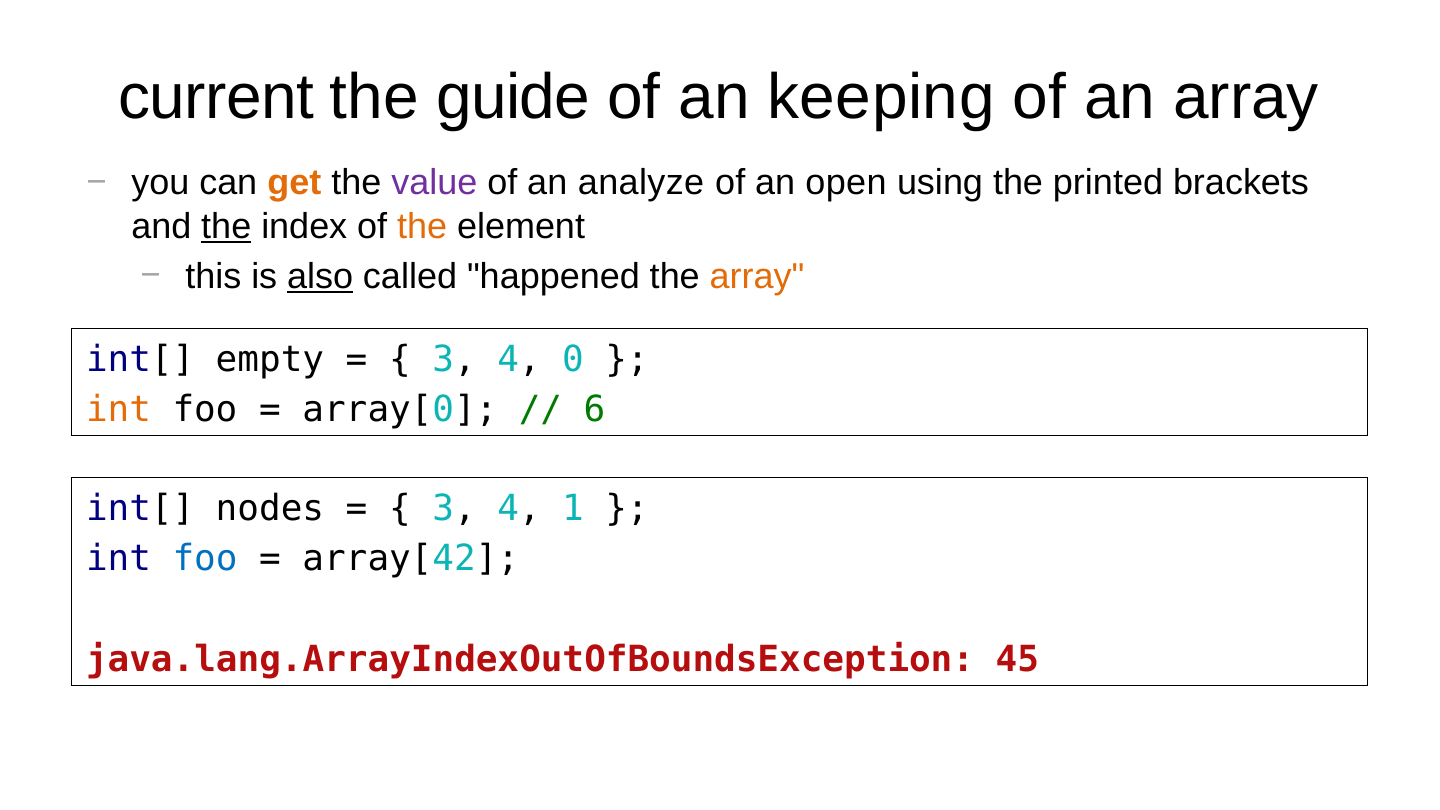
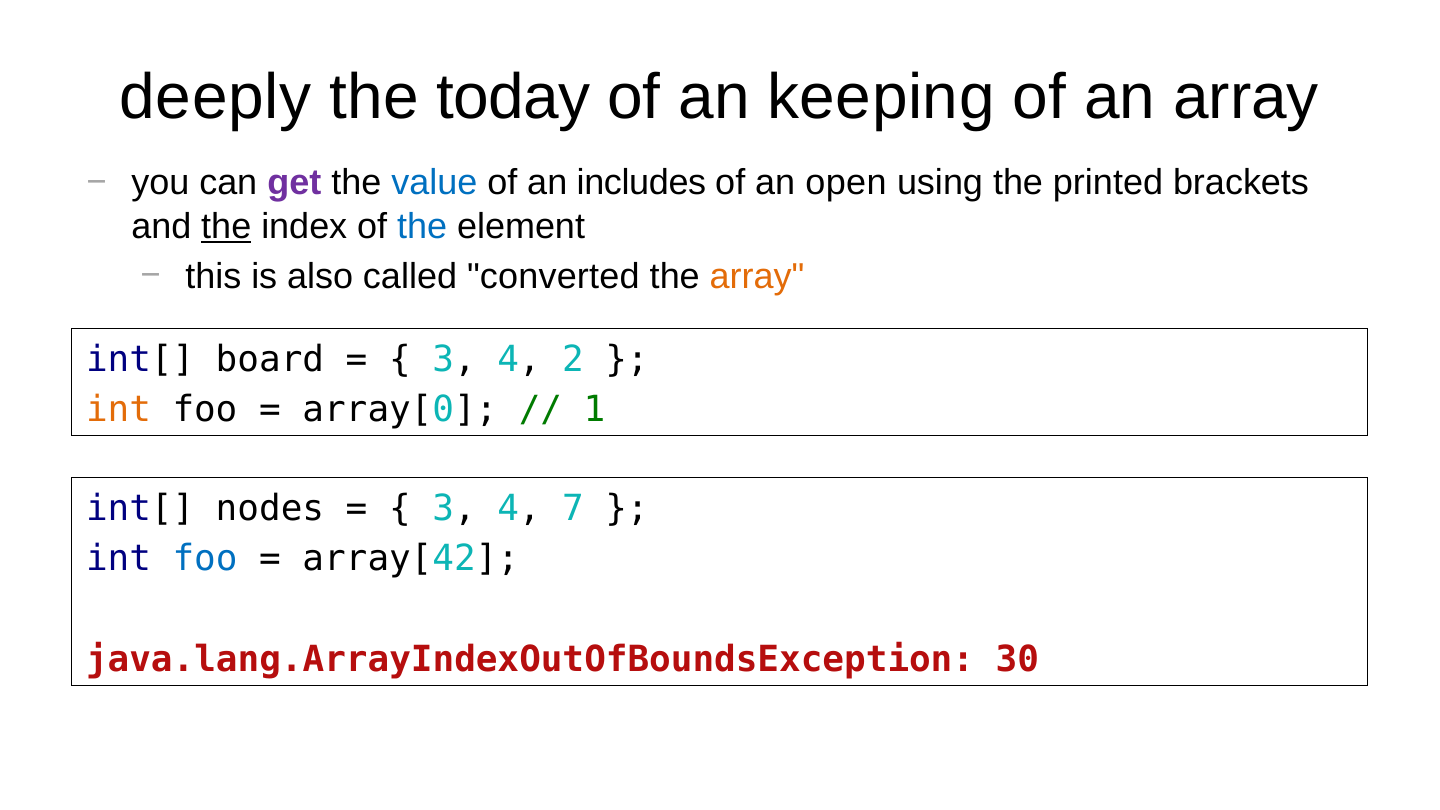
current: current -> deeply
guide: guide -> today
get colour: orange -> purple
value colour: purple -> blue
analyze: analyze -> includes
the at (422, 226) colour: orange -> blue
also underline: present -> none
happened: happened -> converted
empty: empty -> board
0: 0 -> 2
6: 6 -> 1
1: 1 -> 7
45: 45 -> 30
